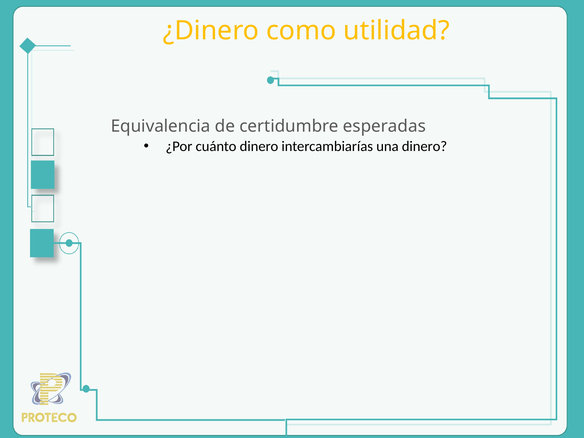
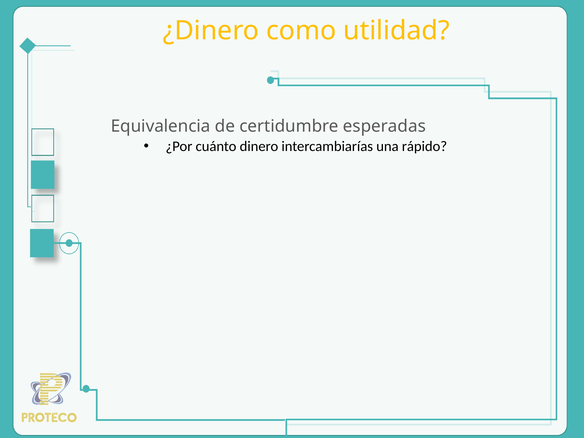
una dinero: dinero -> rápido
